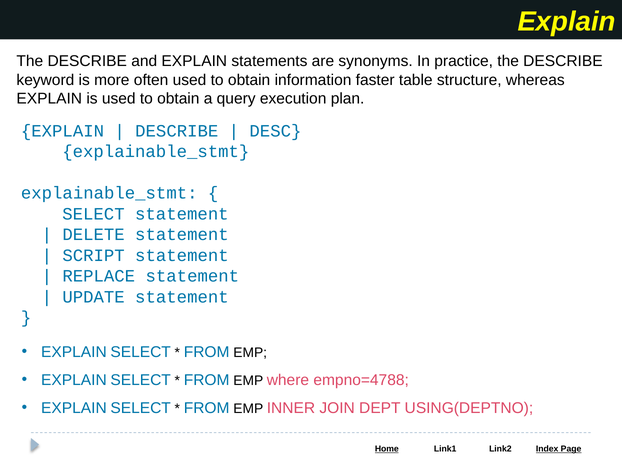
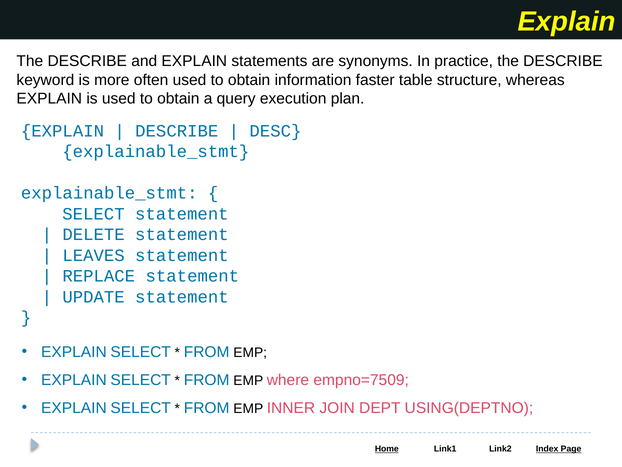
SCRIPT: SCRIPT -> LEAVES
empno=4788: empno=4788 -> empno=7509
